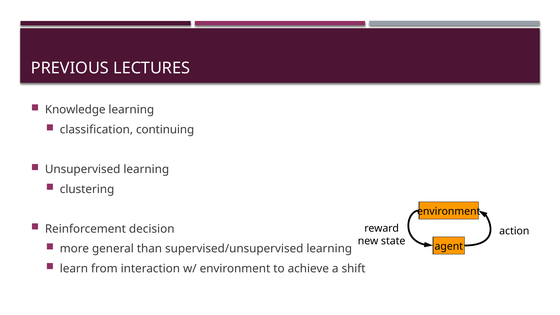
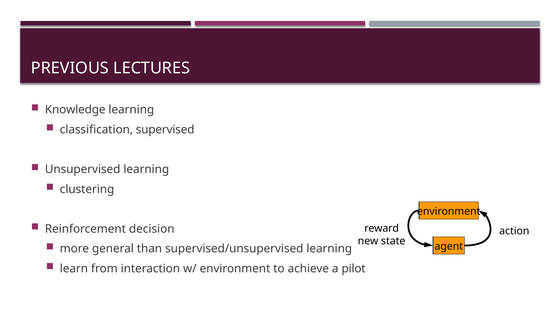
continuing: continuing -> supervised
shift: shift -> pilot
